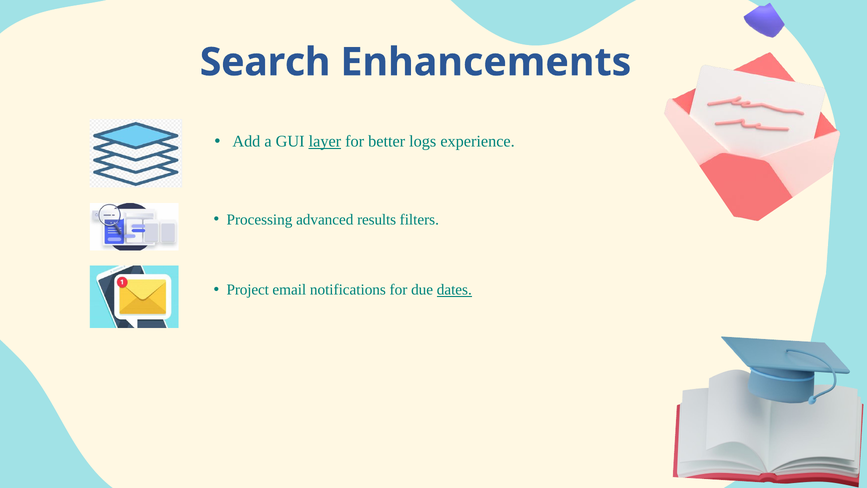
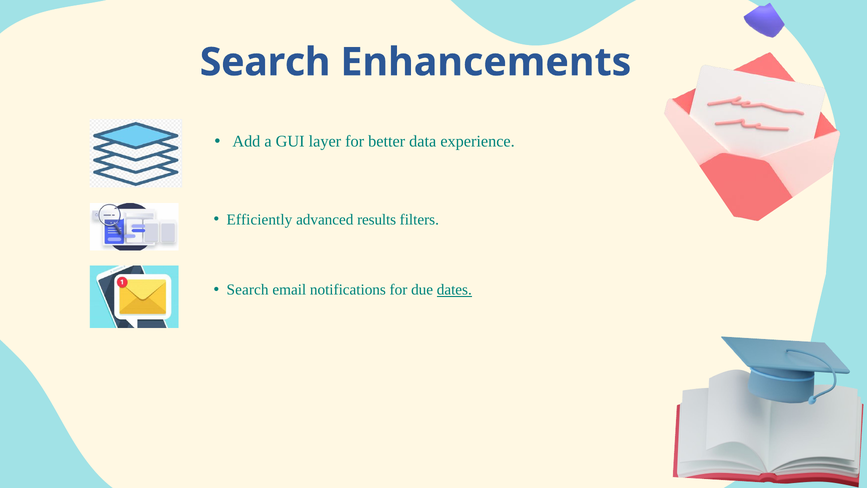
layer underline: present -> none
logs: logs -> data
Processing: Processing -> Efficiently
Project at (248, 290): Project -> Search
